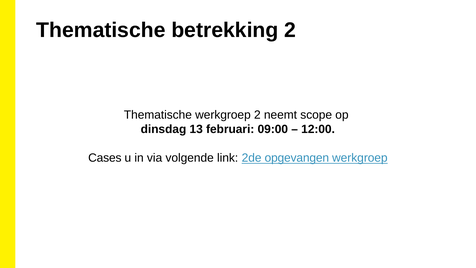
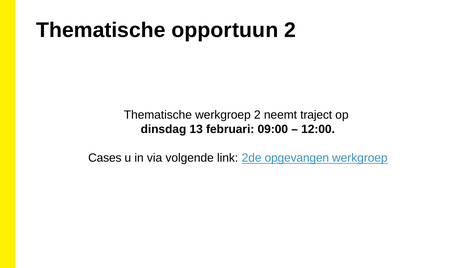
betrekking: betrekking -> opportuun
scope: scope -> traject
